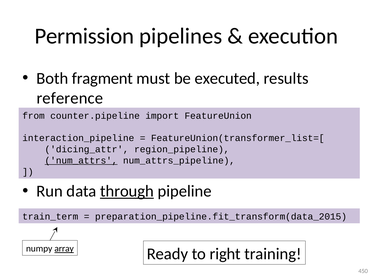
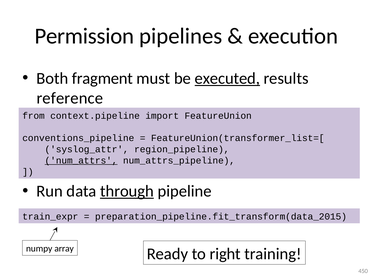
executed underline: none -> present
counter.pipeline: counter.pipeline -> context.pipeline
interaction_pipeline: interaction_pipeline -> conventions_pipeline
dicing_attr: dicing_attr -> syslog_attr
train_term: train_term -> train_expr
array underline: present -> none
